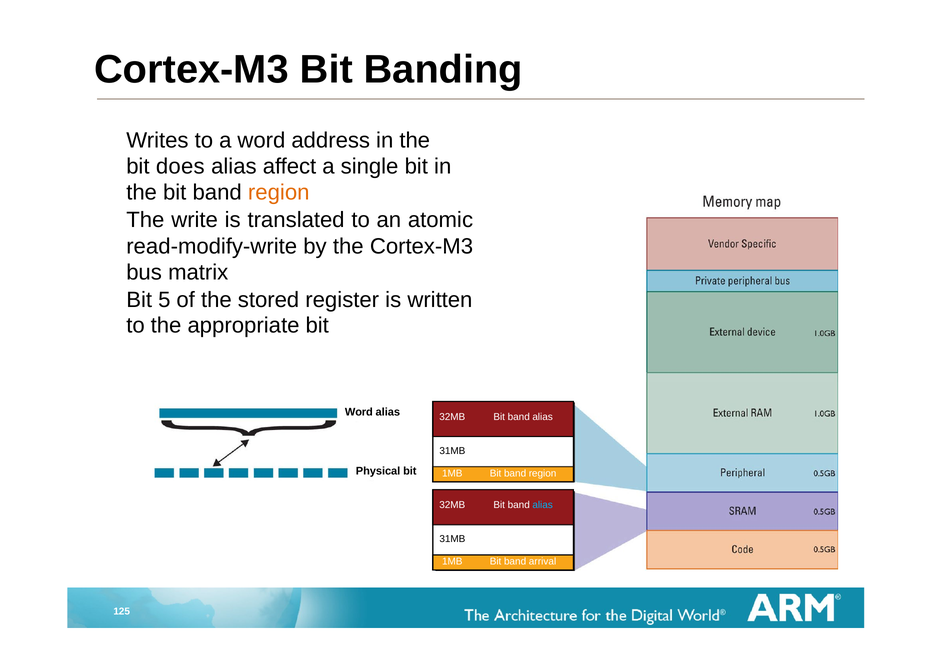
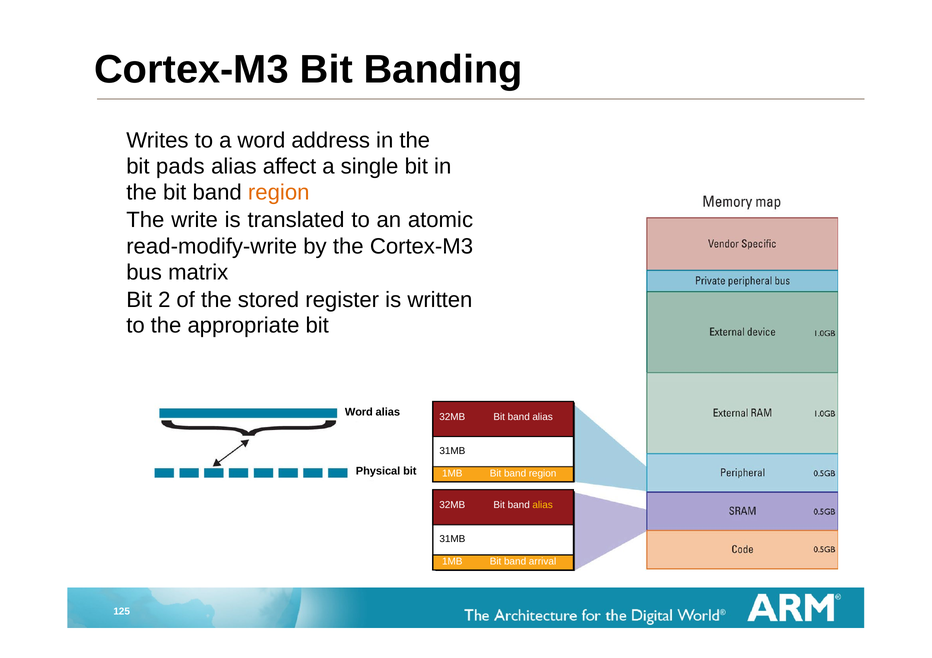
does: does -> pads
5: 5 -> 2
alias at (543, 506) colour: light blue -> yellow
